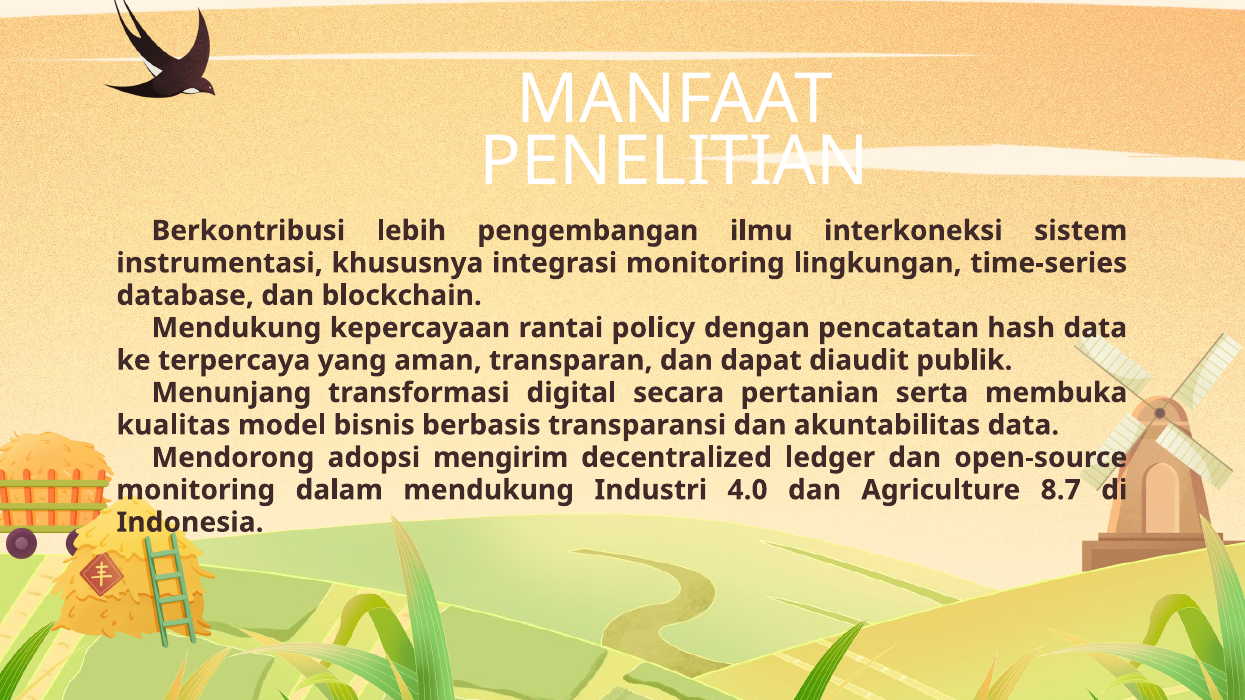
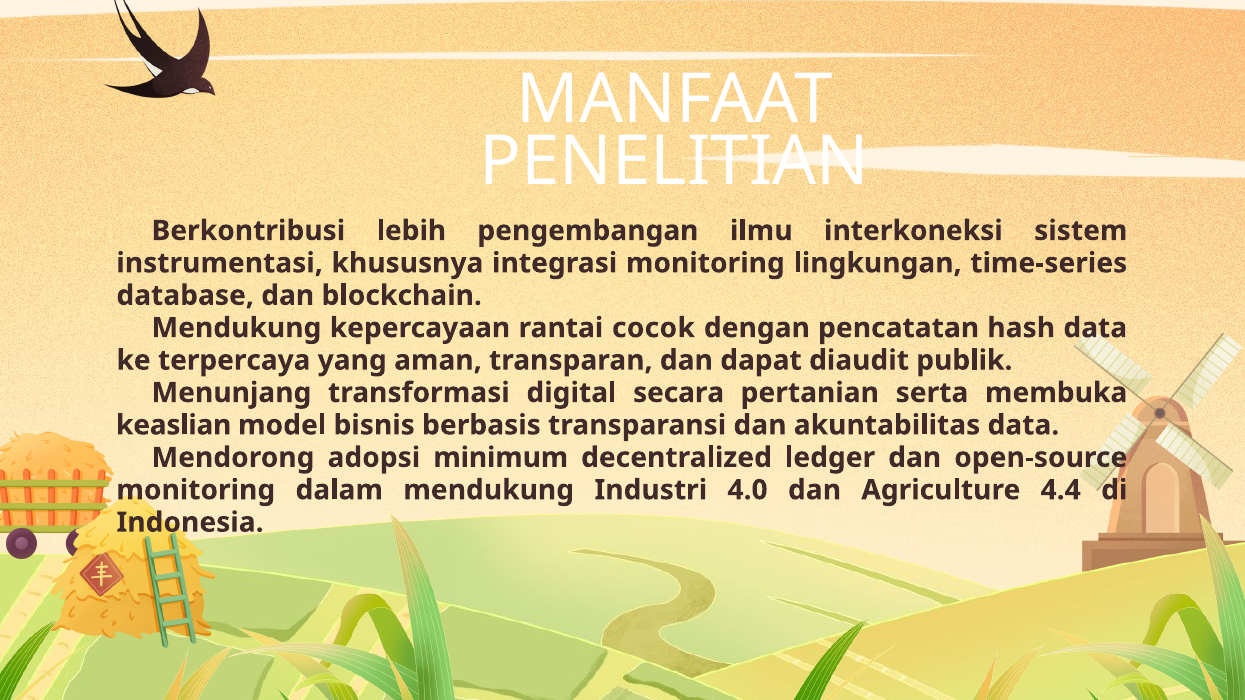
policy: policy -> cocok
kualitas: kualitas -> keaslian
mengirim: mengirim -> minimum
8.7: 8.7 -> 4.4
